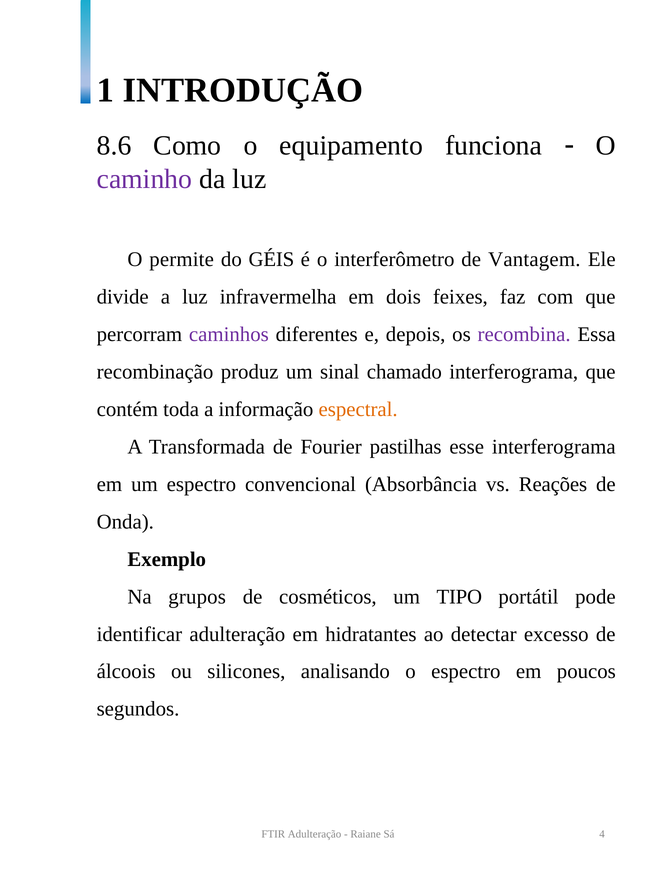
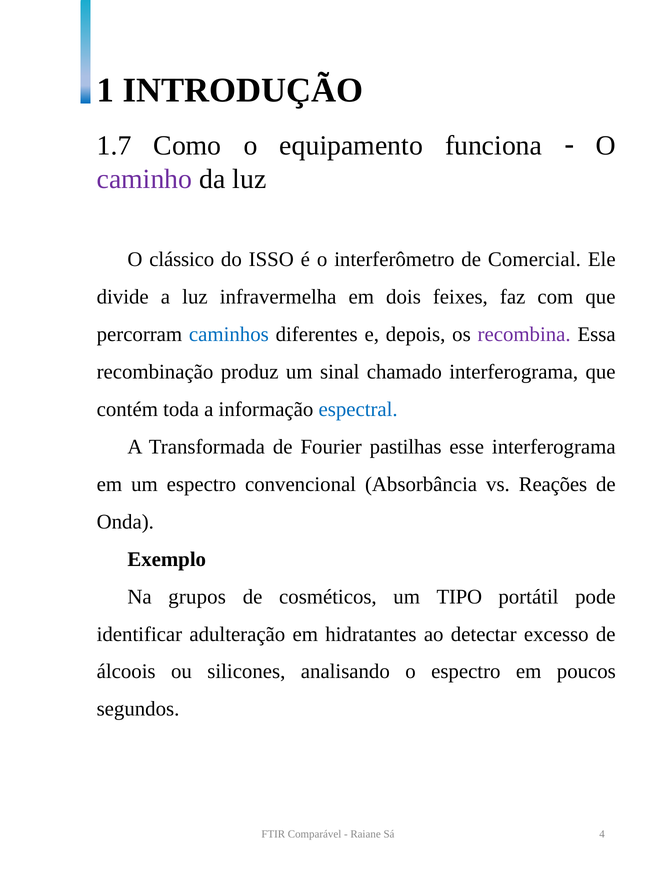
8.6: 8.6 -> 1.7
permite: permite -> clássico
GÉIS: GÉIS -> ISSO
Vantagem: Vantagem -> Comercial
caminhos colour: purple -> blue
espectral colour: orange -> blue
FTIR Adulteração: Adulteração -> Comparável
